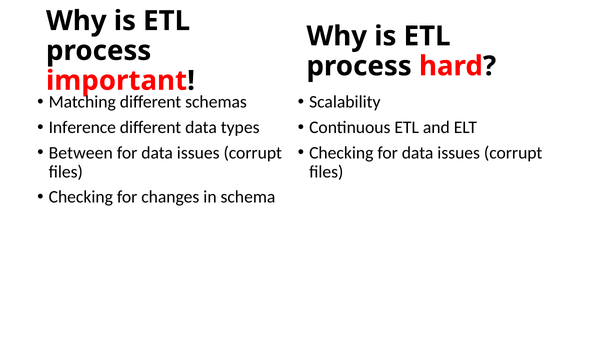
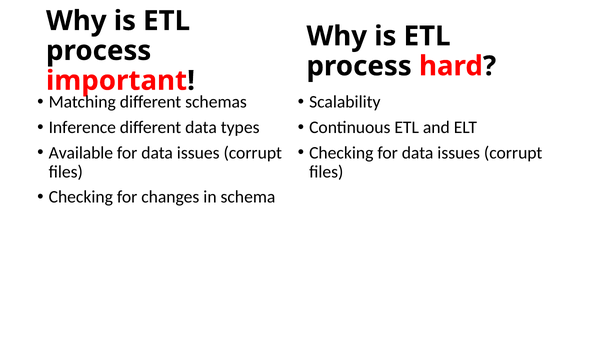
Between: Between -> Available
